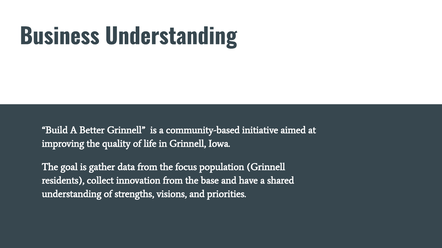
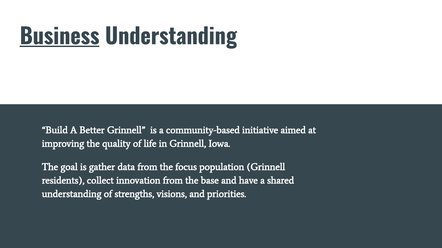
Business underline: none -> present
